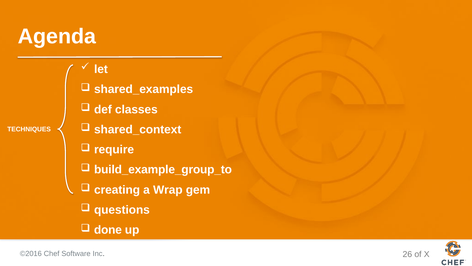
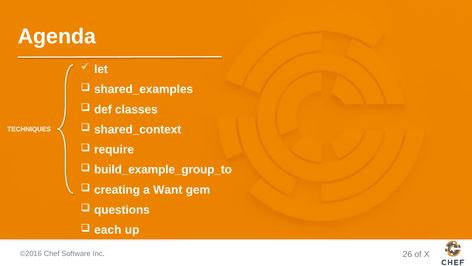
Wrap: Wrap -> Want
done: done -> each
